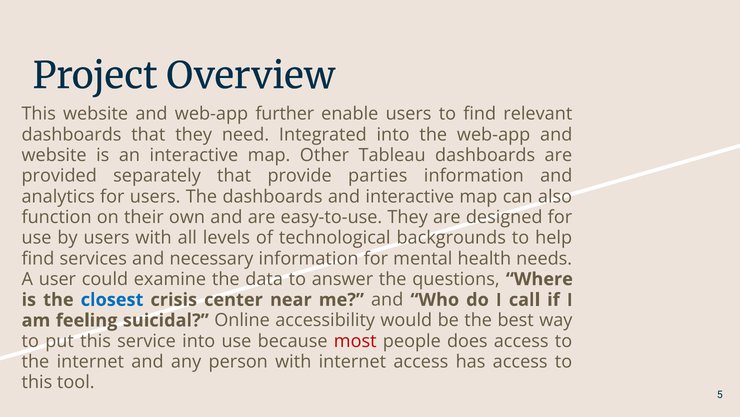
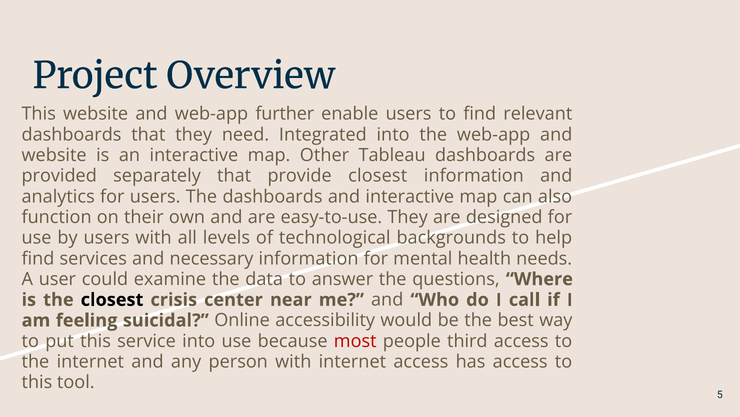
provide parties: parties -> closest
closest at (112, 299) colour: blue -> black
does: does -> third
